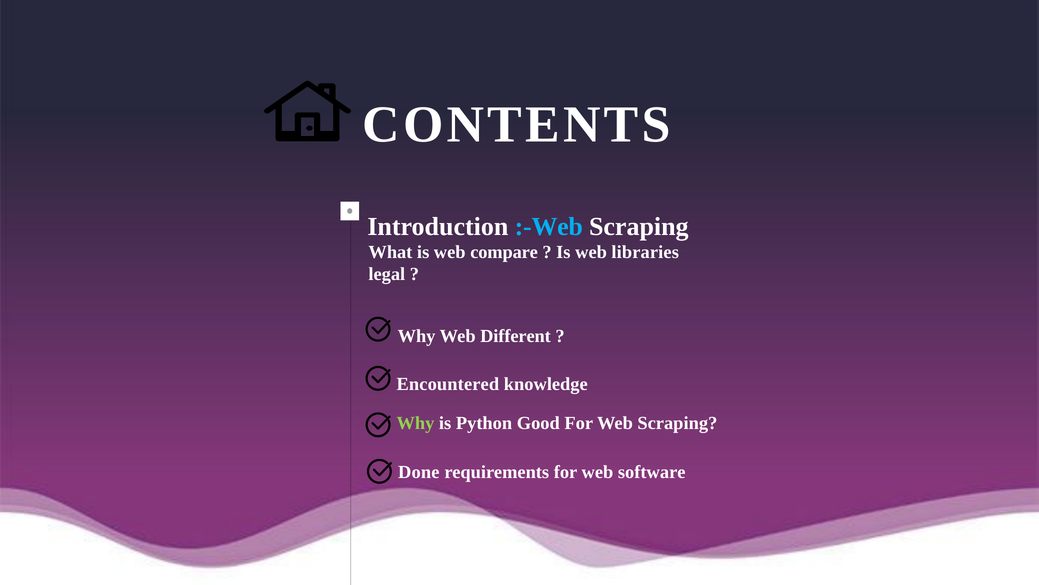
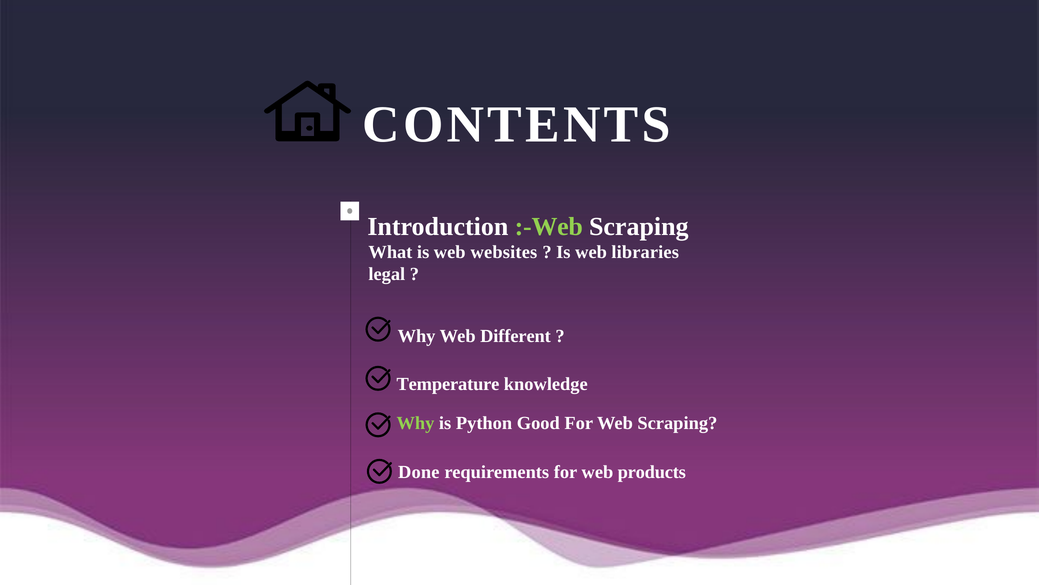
:-Web colour: light blue -> light green
compare: compare -> websites
Encountered: Encountered -> Temperature
software: software -> products
